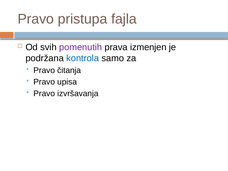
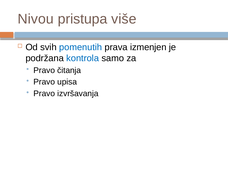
Pravo at (36, 19): Pravo -> Nivou
fajla: fajla -> više
pomenutih colour: purple -> blue
